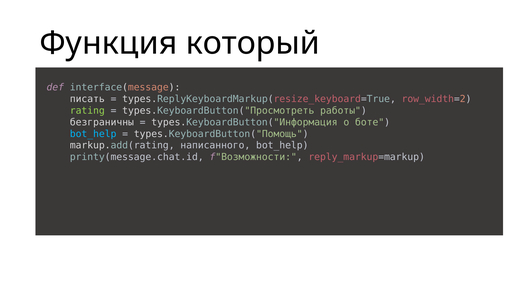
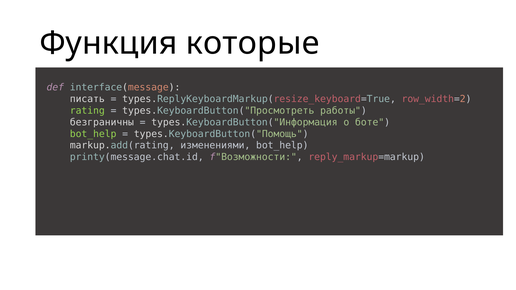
который: который -> которые
bot_help at (93, 134) colour: light blue -> light green
написанного: написанного -> изменениями
